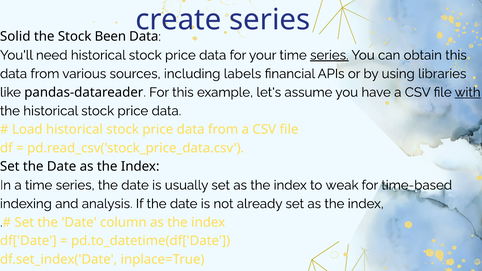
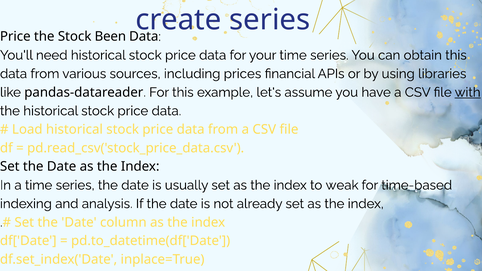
Solid at (15, 37): Solid -> Price
series at (329, 55) underline: present -> none
labels: labels -> prices
